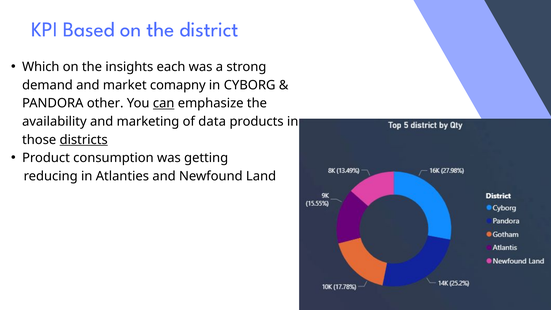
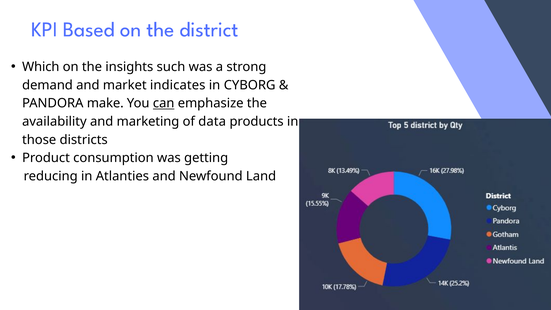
each: each -> such
comapny: comapny -> indicates
other: other -> make
districts underline: present -> none
